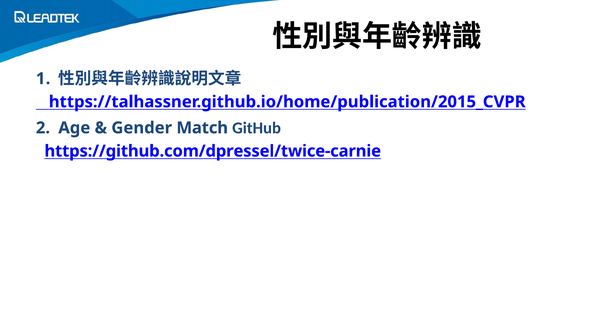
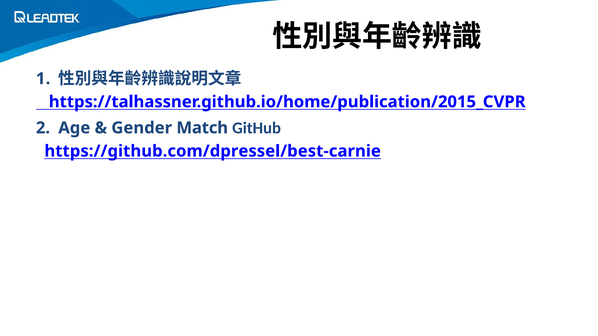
https://github.com/dpressel/twice-carnie: https://github.com/dpressel/twice-carnie -> https://github.com/dpressel/best-carnie
